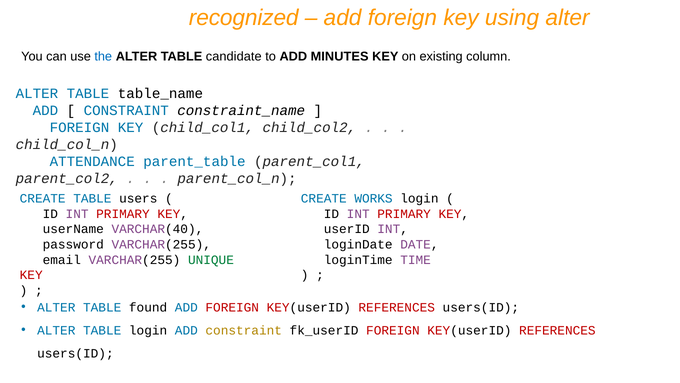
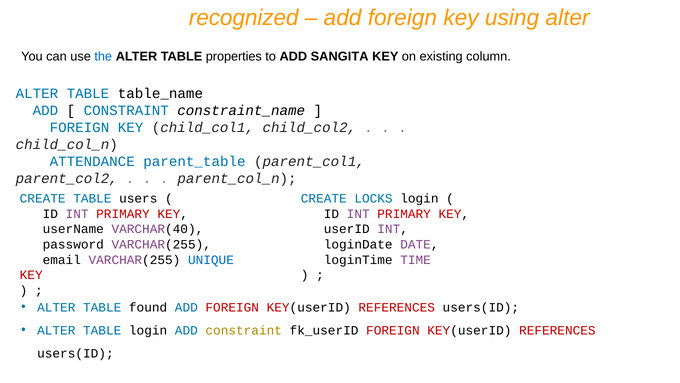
candidate: candidate -> properties
MINUTES: MINUTES -> SANGITA
WORKS: WORKS -> LOCKS
UNIQUE colour: green -> blue
